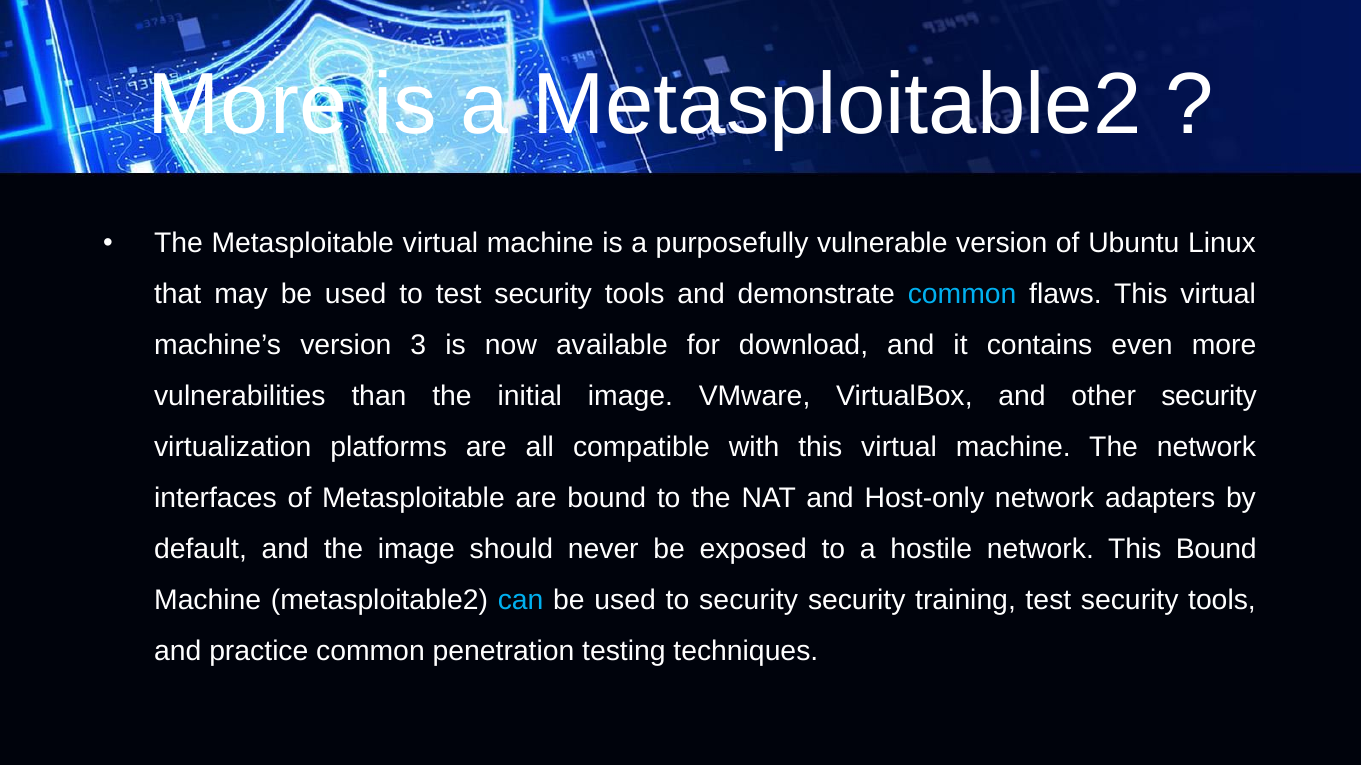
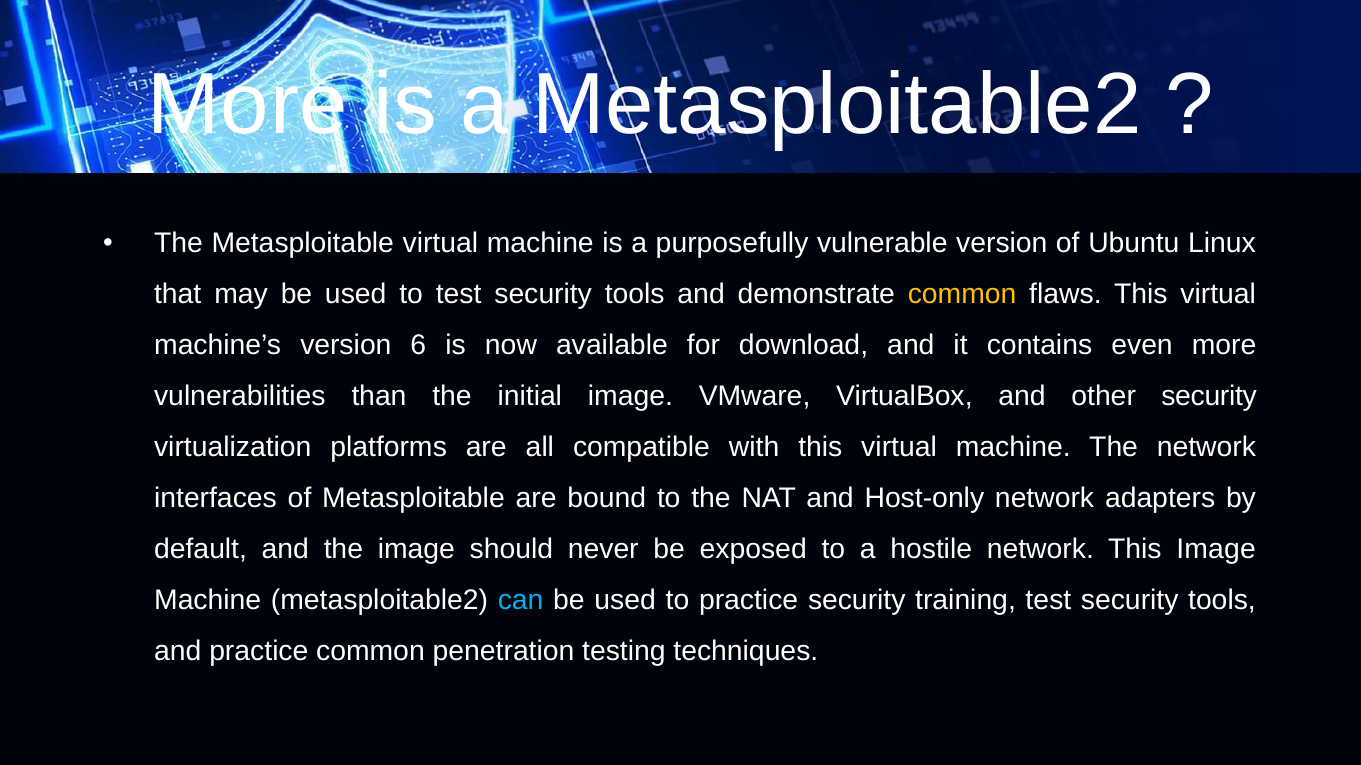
common at (962, 295) colour: light blue -> yellow
3: 3 -> 6
This Bound: Bound -> Image
to security: security -> practice
